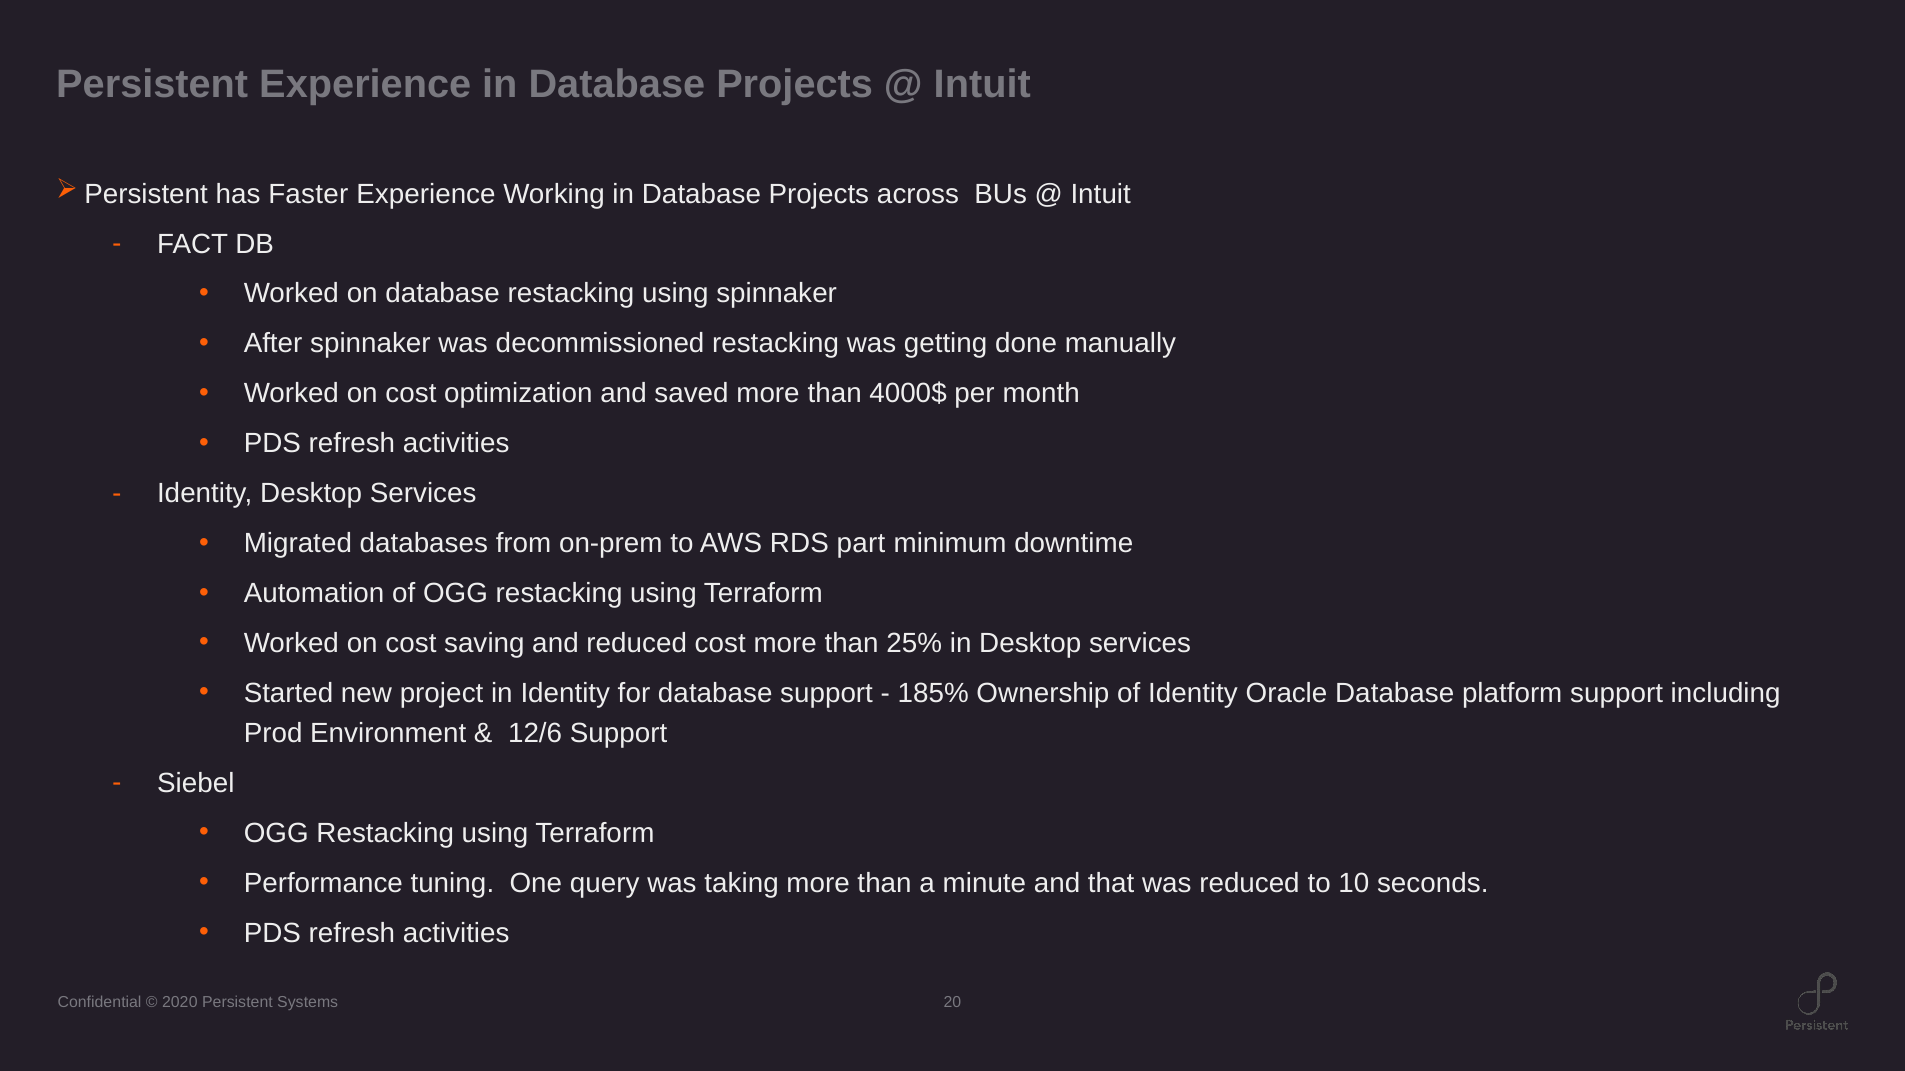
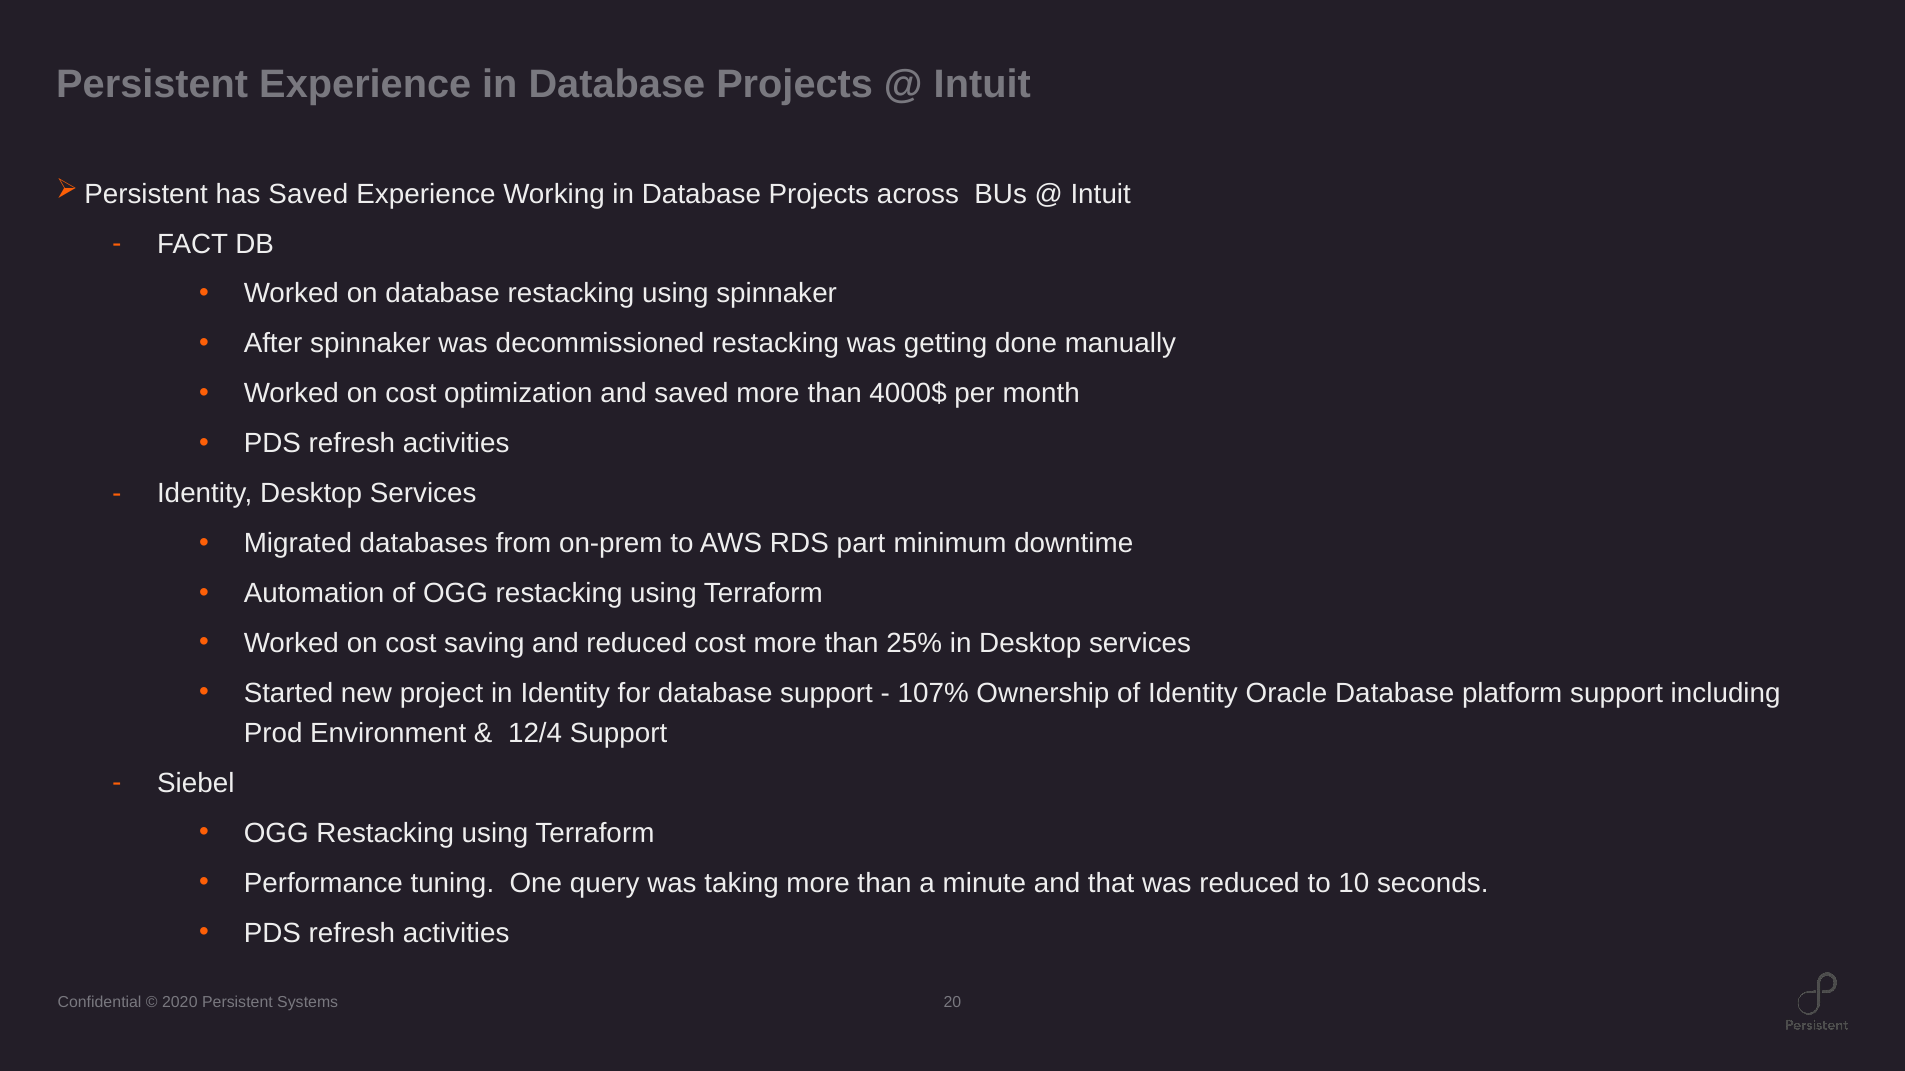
has Faster: Faster -> Saved
185%: 185% -> 107%
12/6: 12/6 -> 12/4
